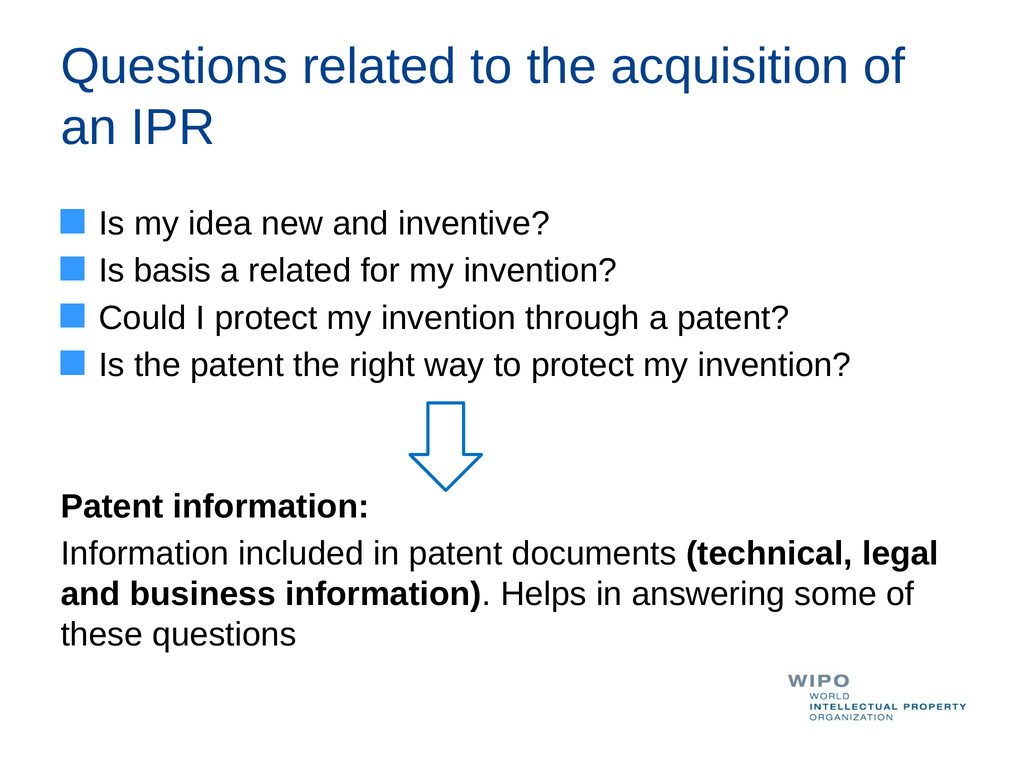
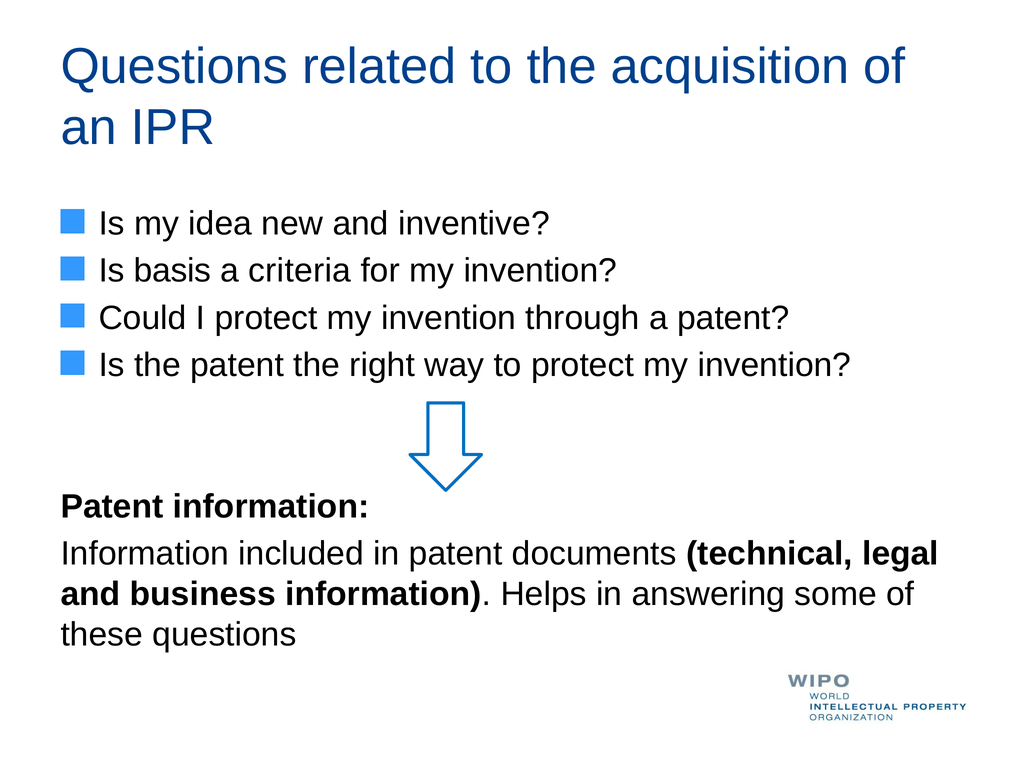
a related: related -> criteria
